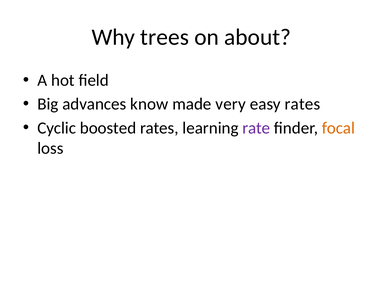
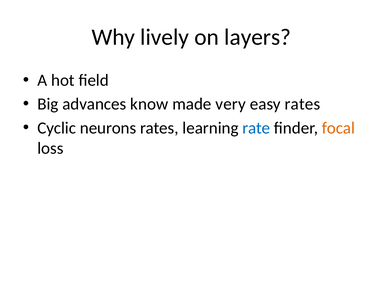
trees: trees -> lively
about: about -> layers
boosted: boosted -> neurons
rate colour: purple -> blue
